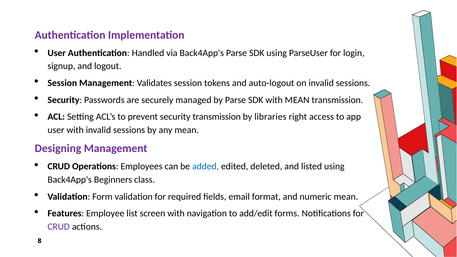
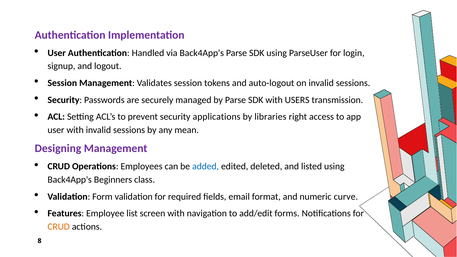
with MEAN: MEAN -> USERS
security transmission: transmission -> applications
numeric mean: mean -> curve
CRUD at (59, 227) colour: purple -> orange
